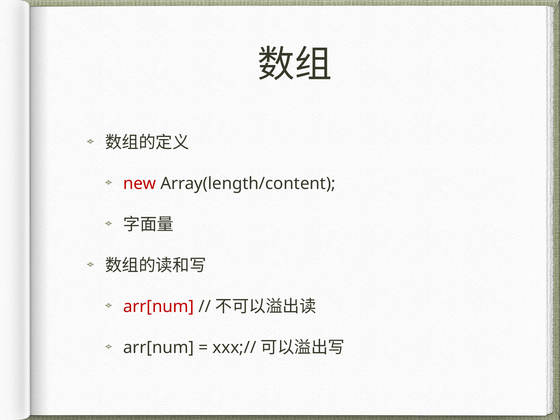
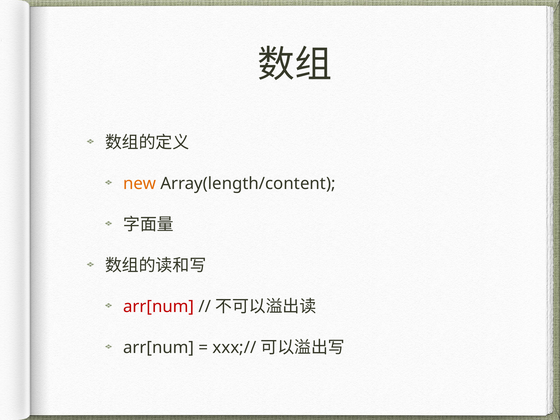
new colour: red -> orange
